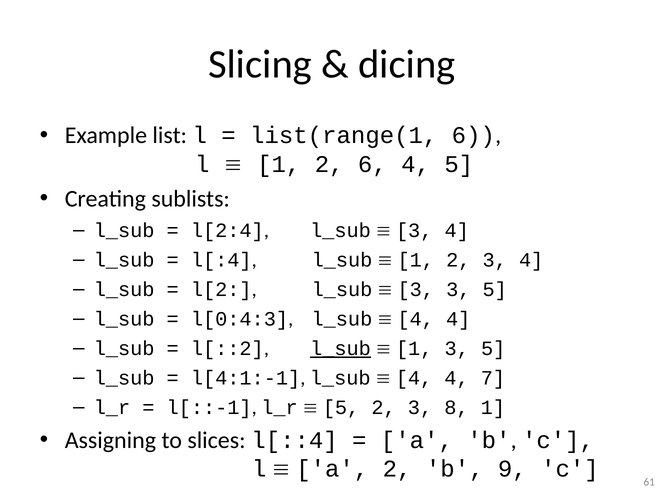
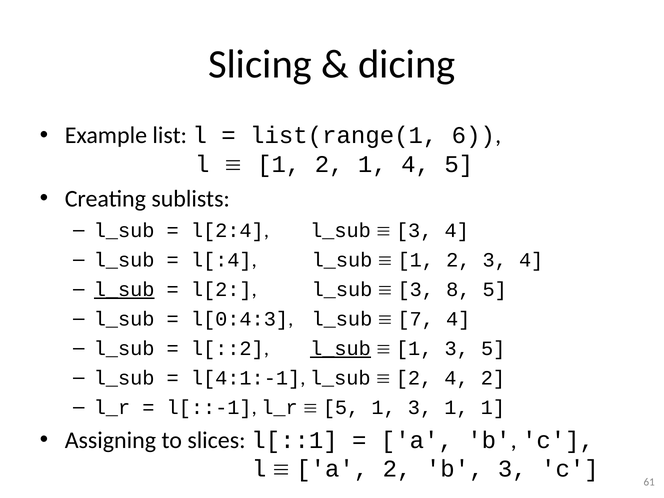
2 6: 6 -> 1
l_sub at (124, 289) underline: none -> present
3 3: 3 -> 8
4 at (416, 319): 4 -> 7
4 at (414, 378): 4 -> 2
4 7: 7 -> 2
5 2: 2 -> 1
3 8: 8 -> 1
l[::4: l[::4 -> l[::1
b 9: 9 -> 3
